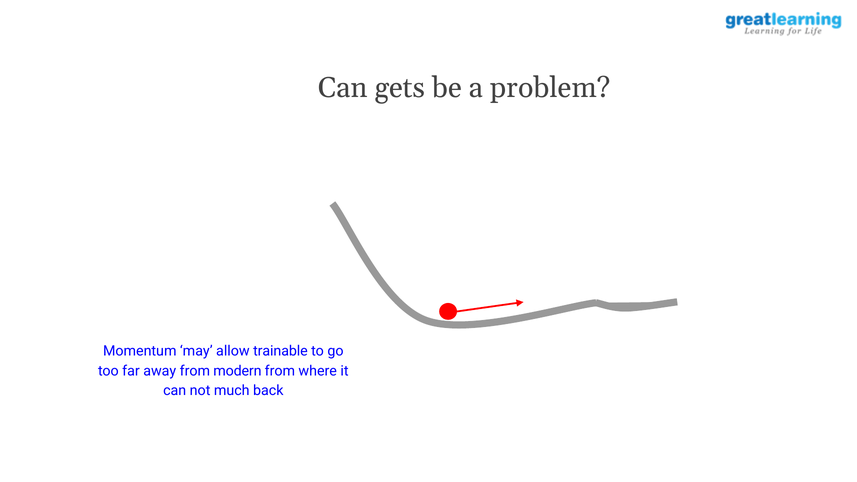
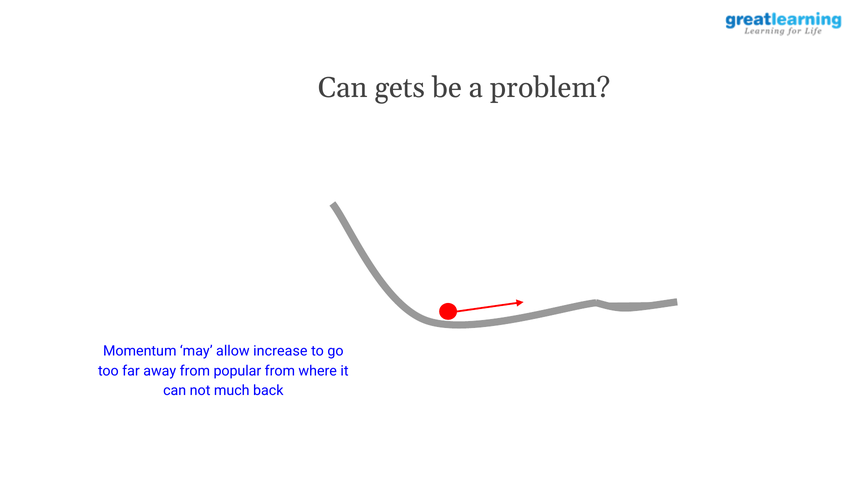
trainable: trainable -> increase
modern: modern -> popular
